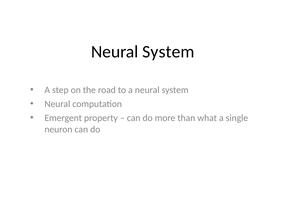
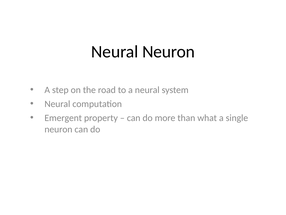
System at (168, 52): System -> Neuron
